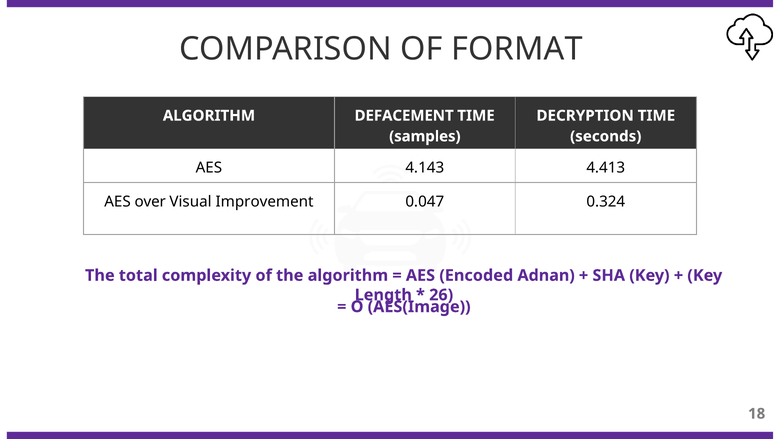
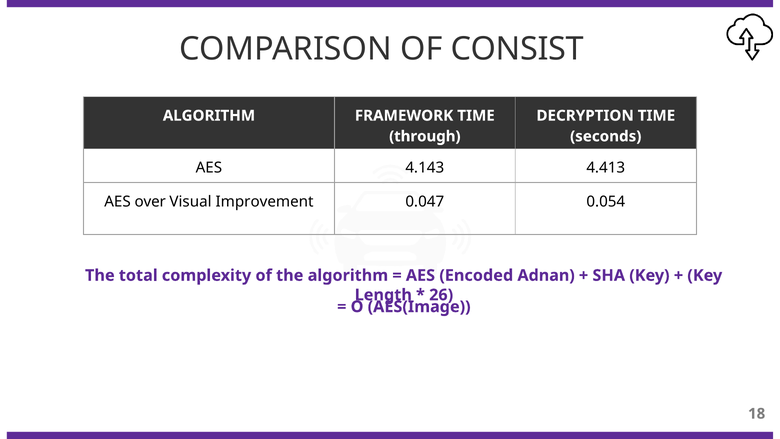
FORMAT: FORMAT -> CONSIST
DEFACEMENT: DEFACEMENT -> FRAMEWORK
samples: samples -> through
0.324: 0.324 -> 0.054
